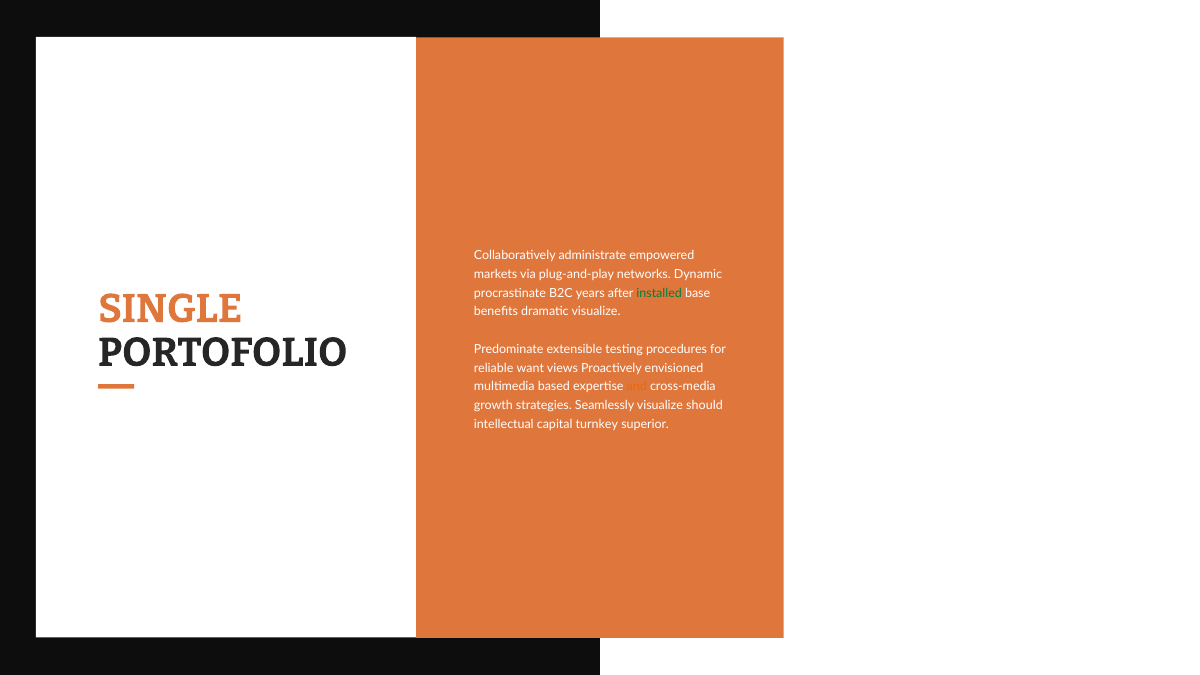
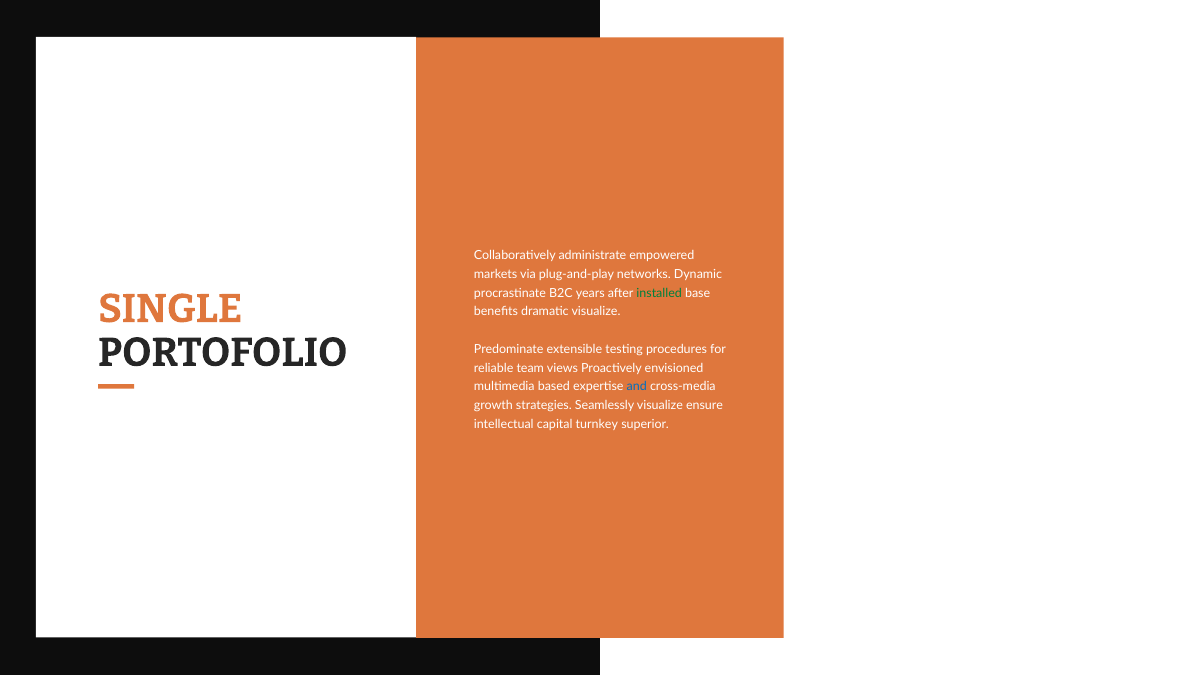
want: want -> team
and colour: orange -> blue
should: should -> ensure
